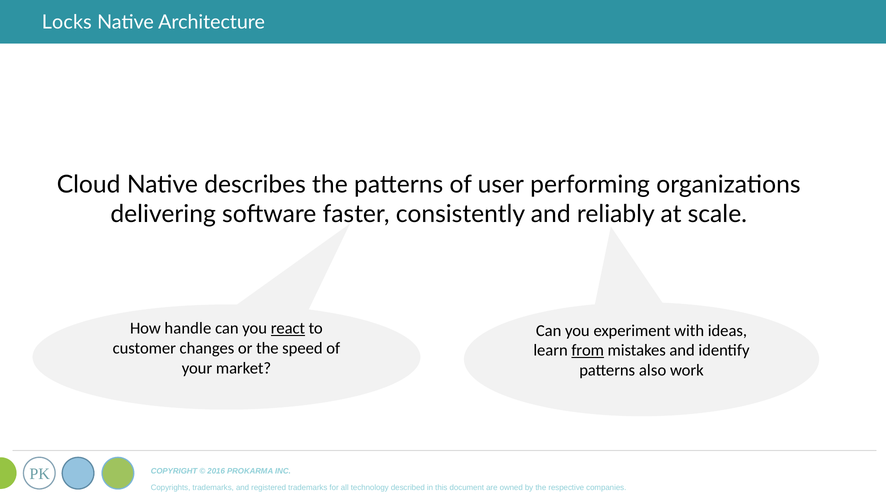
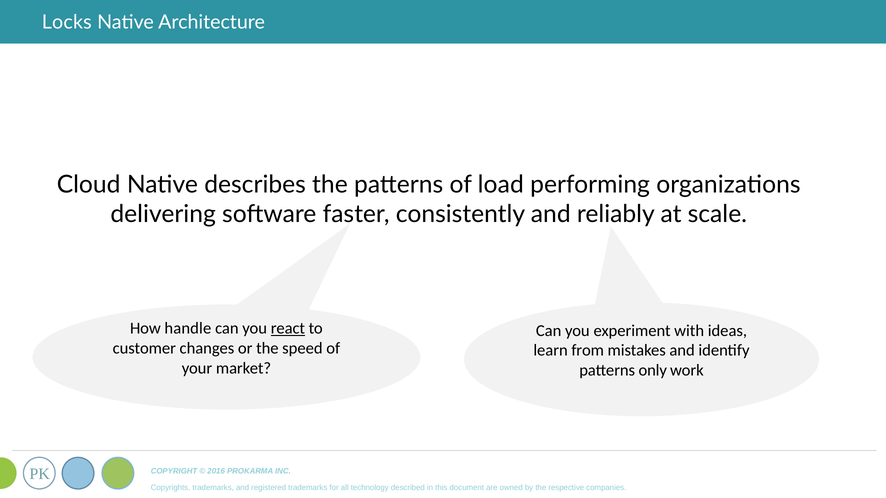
user: user -> load
from underline: present -> none
also: also -> only
